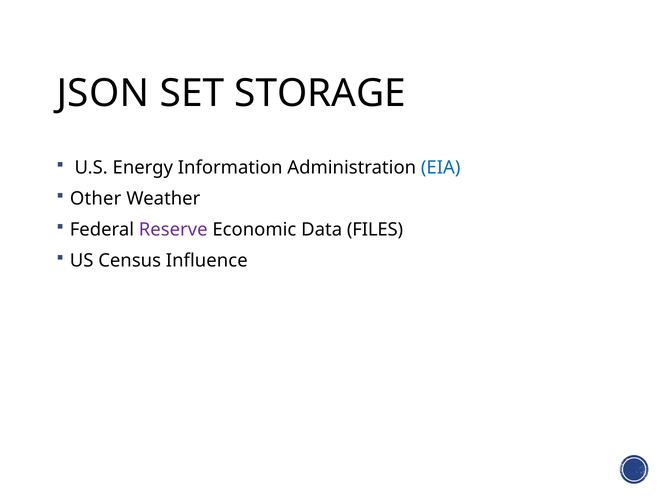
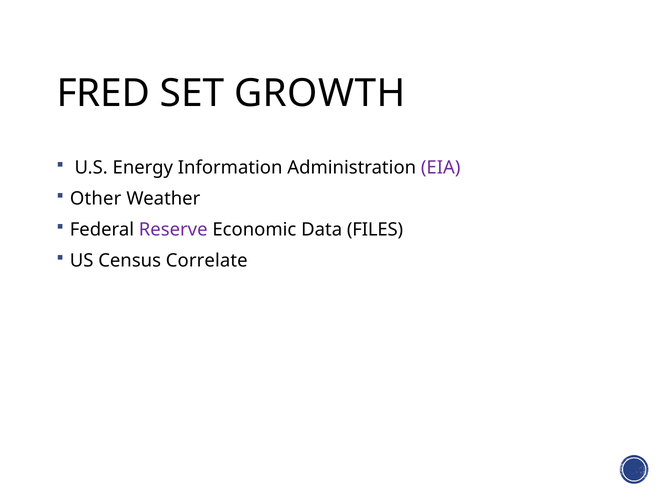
JSON: JSON -> FRED
STORAGE: STORAGE -> GROWTH
EIA colour: blue -> purple
Influence: Influence -> Correlate
